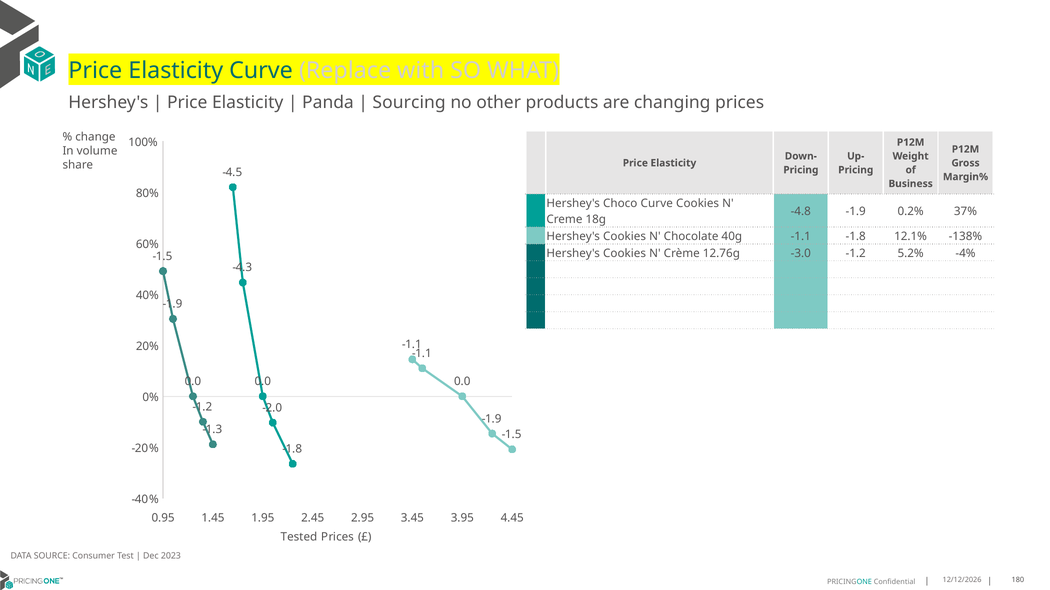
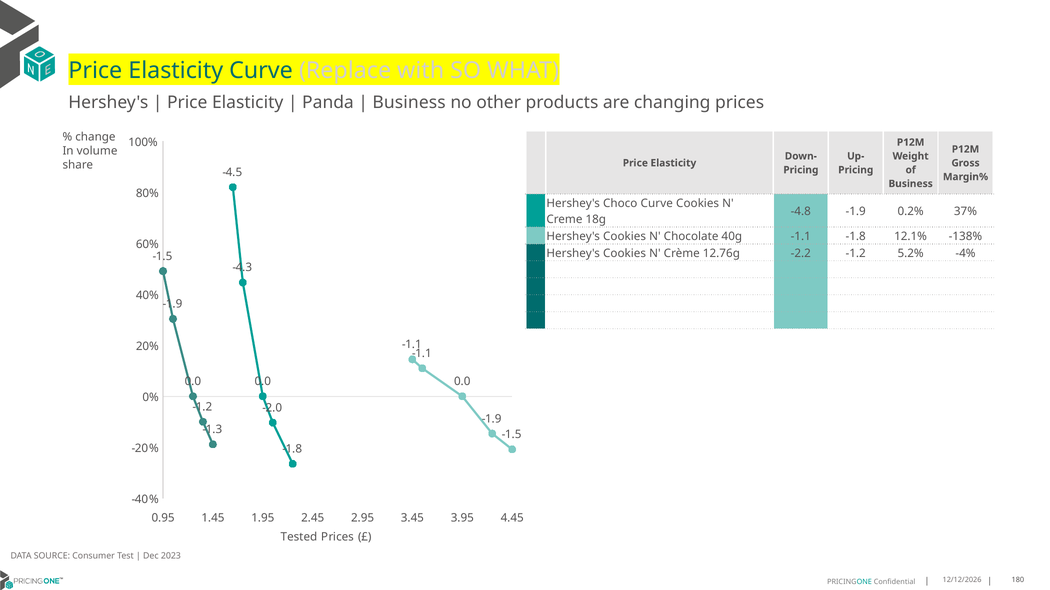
Sourcing at (409, 102): Sourcing -> Business
-3.0: -3.0 -> -2.2
